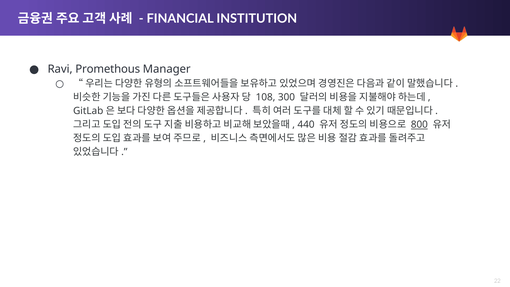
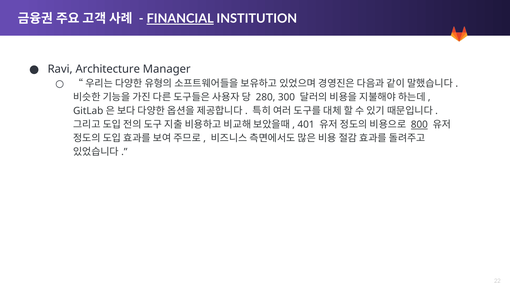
FINANCIAL underline: none -> present
Promethous: Promethous -> Architecture
108: 108 -> 280
440: 440 -> 401
